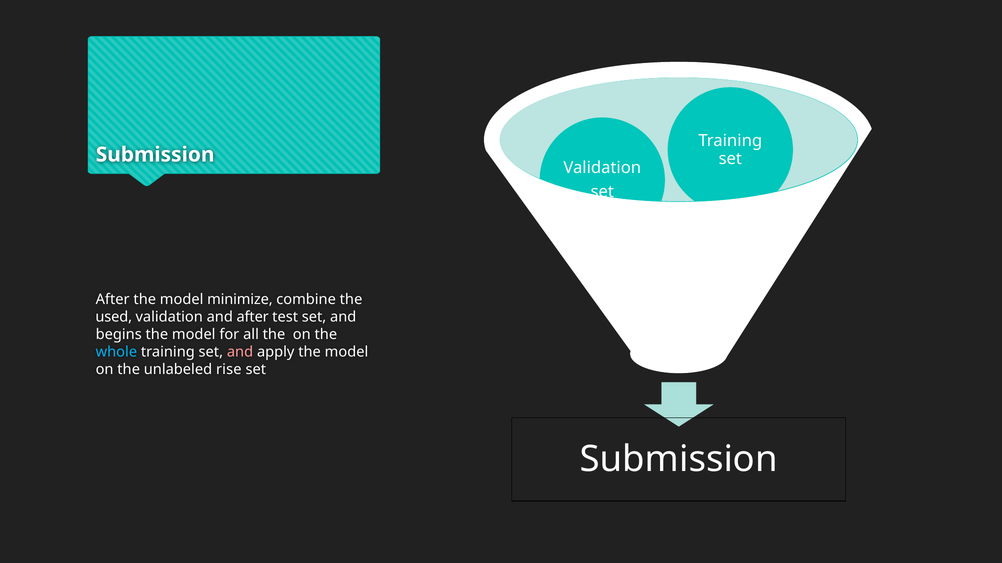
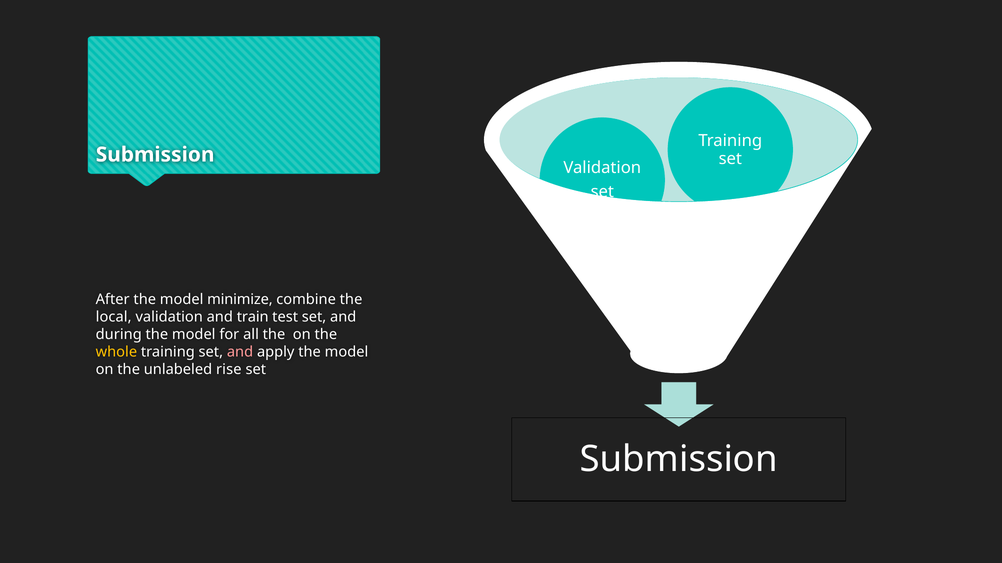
used at (114, 317): used -> local
and after: after -> train
begins: begins -> during
whole colour: light blue -> yellow
